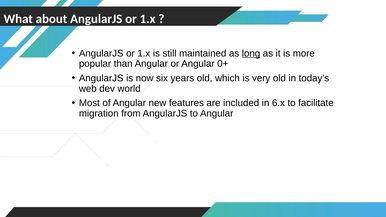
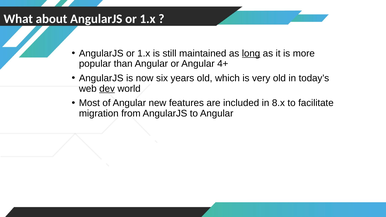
0+: 0+ -> 4+
dev underline: none -> present
6.x: 6.x -> 8.x
